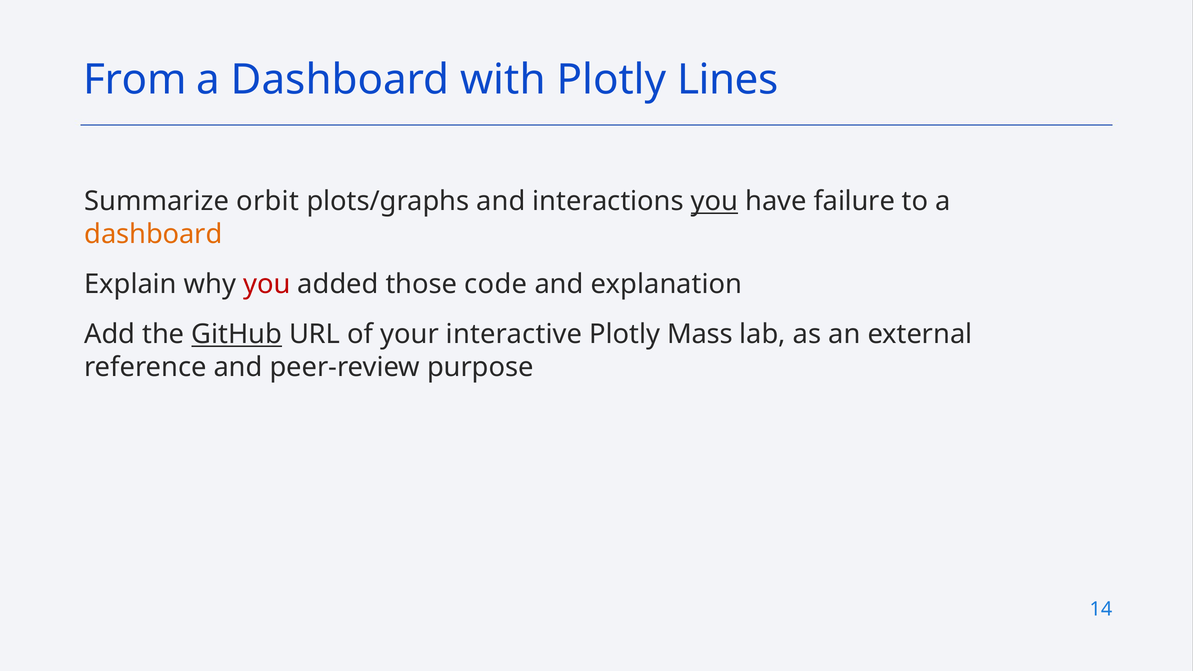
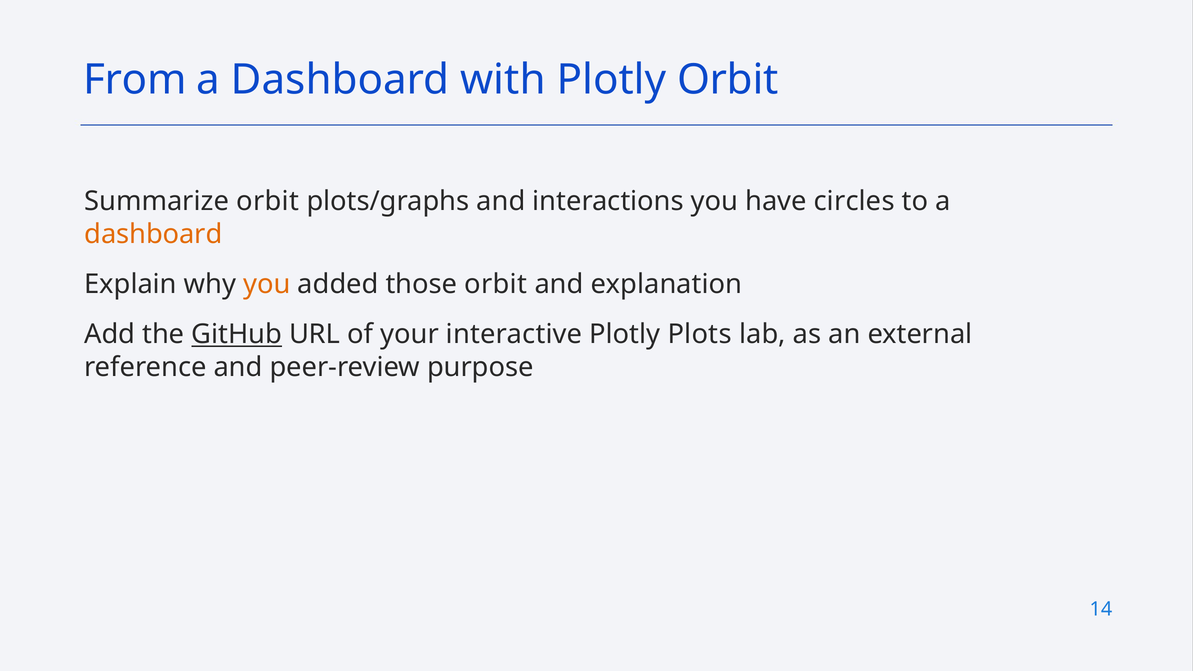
Plotly Lines: Lines -> Orbit
you at (715, 201) underline: present -> none
failure: failure -> circles
you at (267, 284) colour: red -> orange
those code: code -> orbit
Mass: Mass -> Plots
